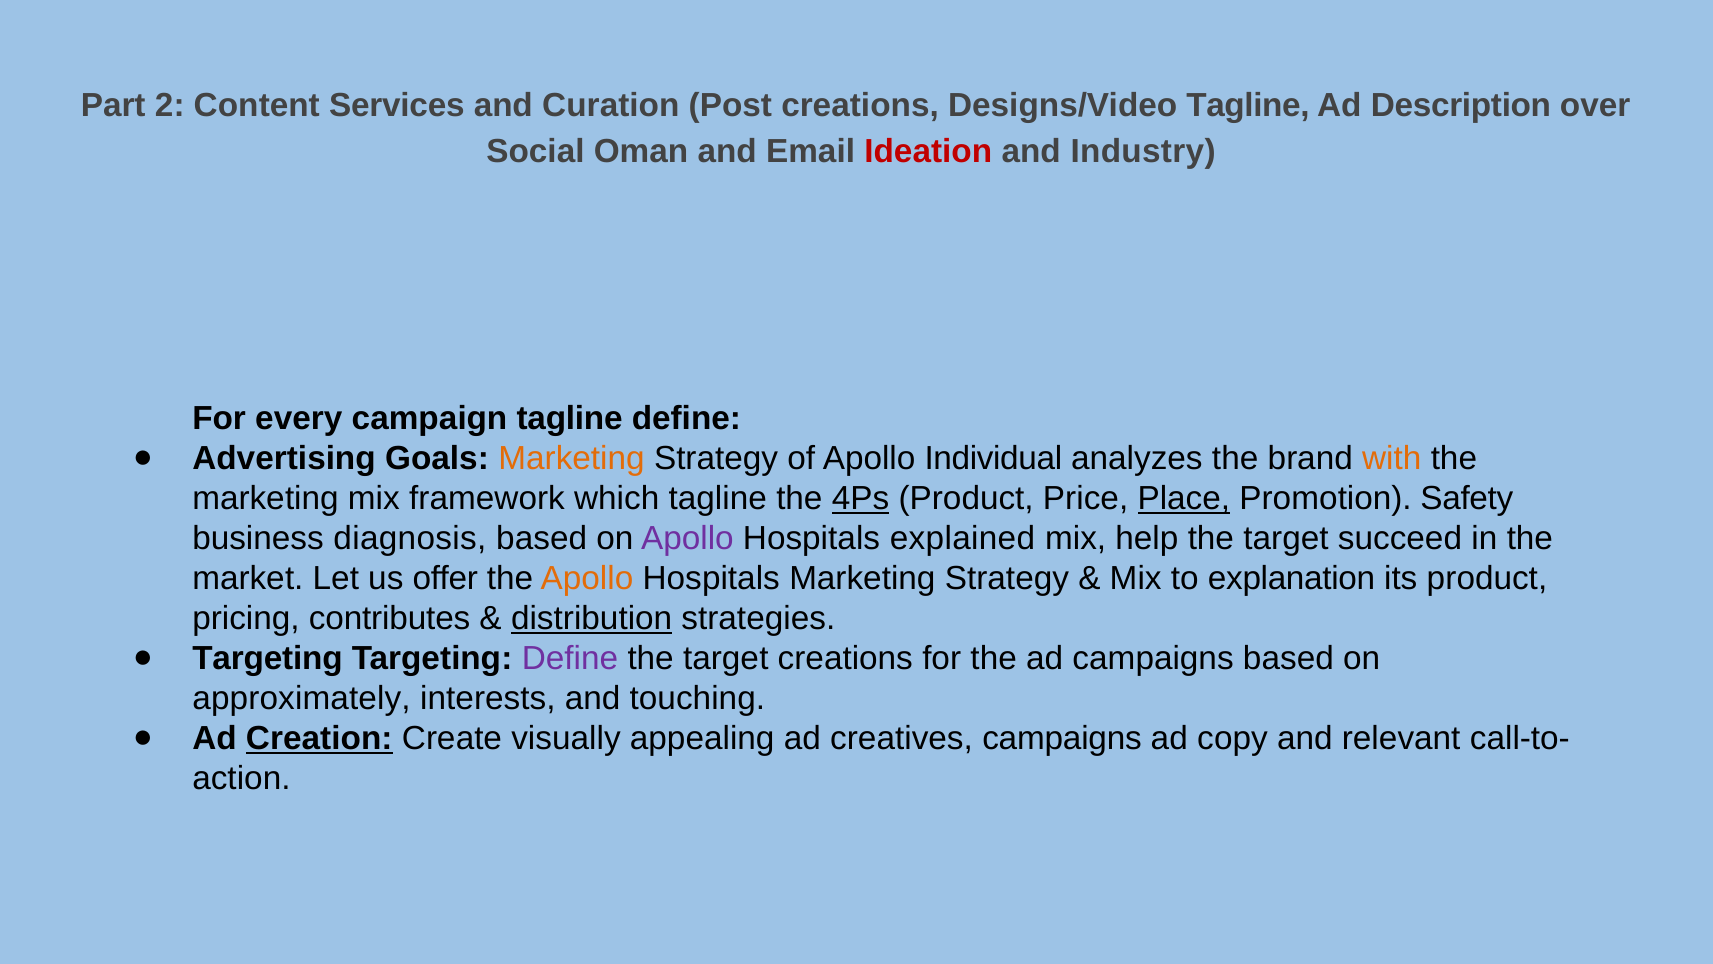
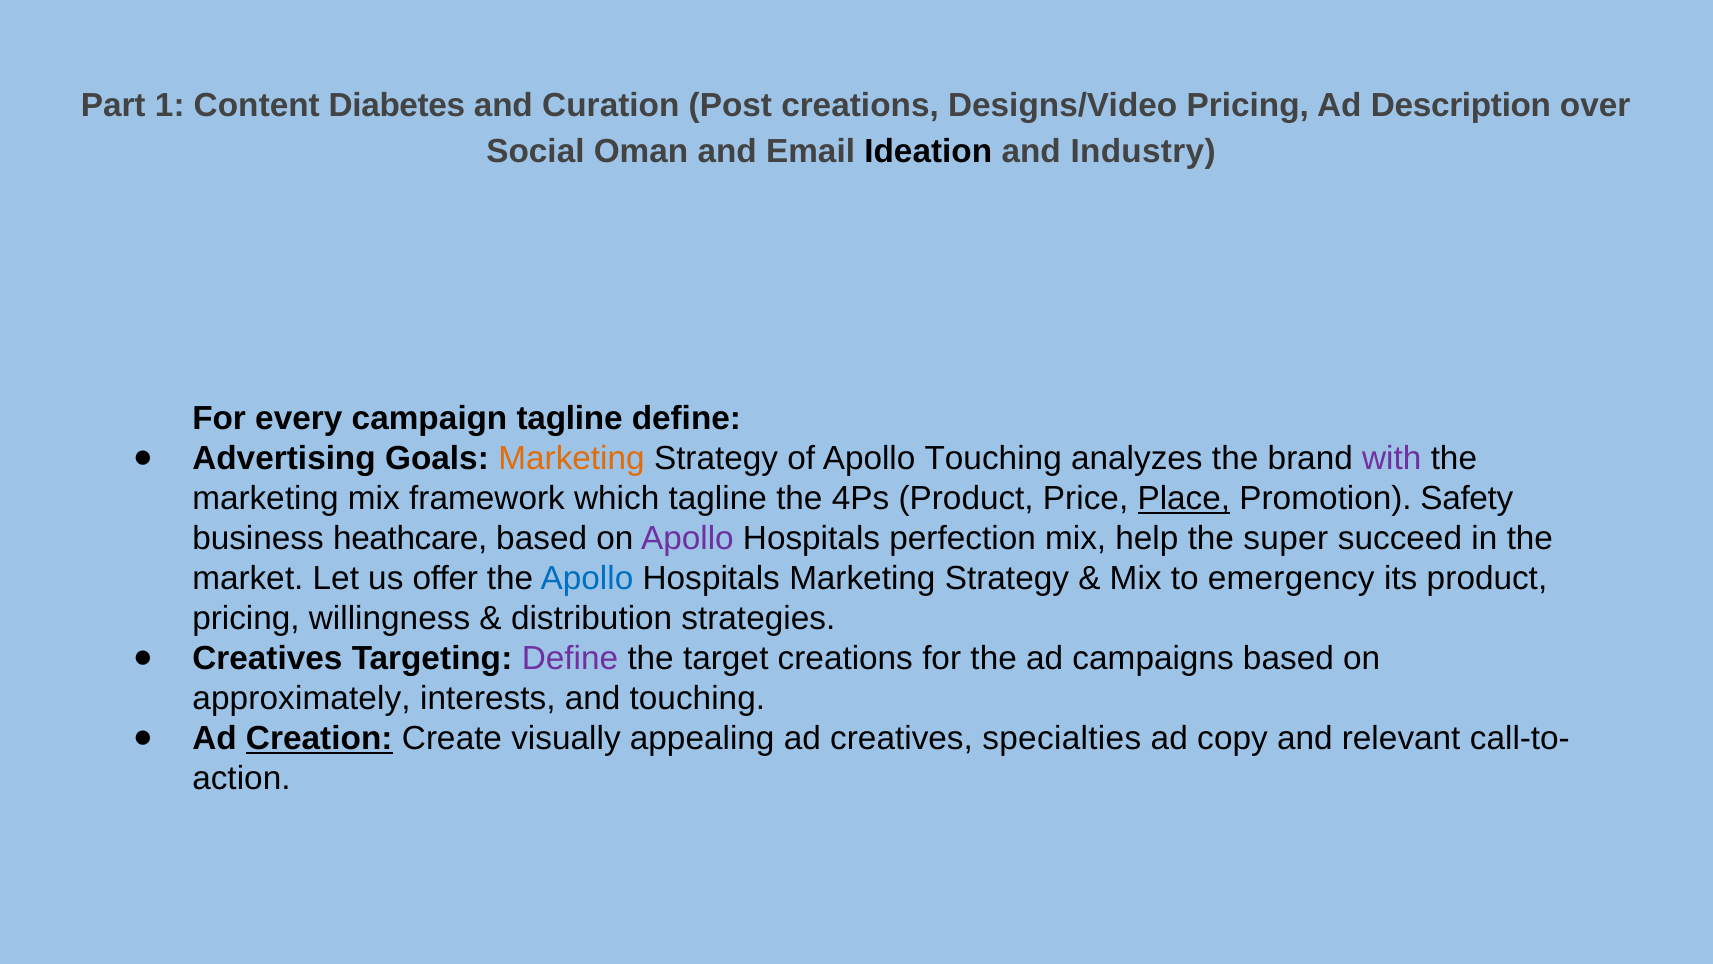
2: 2 -> 1
Services: Services -> Diabetes
Designs/Video Tagline: Tagline -> Pricing
Ideation colour: red -> black
Apollo Individual: Individual -> Touching
with colour: orange -> purple
4Ps underline: present -> none
diagnosis: diagnosis -> heathcare
explained: explained -> perfection
help the target: target -> super
Apollo at (587, 578) colour: orange -> blue
explanation: explanation -> emergency
contributes: contributes -> willingness
distribution underline: present -> none
Targeting at (267, 658): Targeting -> Creatives
creatives campaigns: campaigns -> specialties
